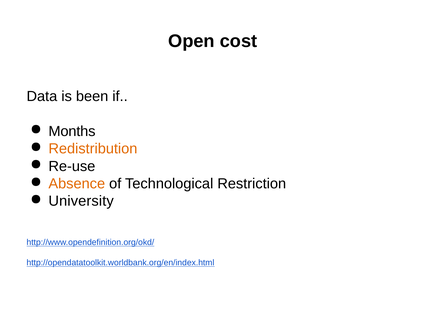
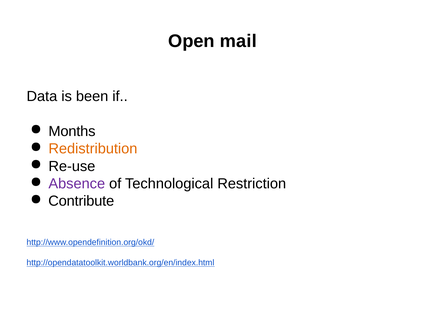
cost: cost -> mail
Absence colour: orange -> purple
University: University -> Contribute
